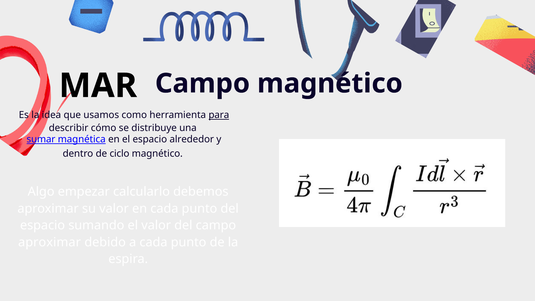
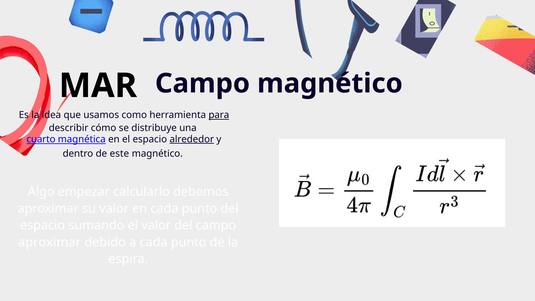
sumar: sumar -> cuarto
alrededor underline: none -> present
ciclo: ciclo -> este
